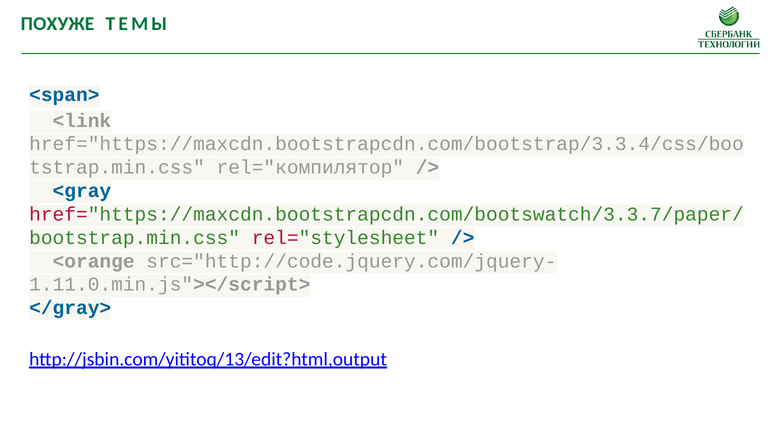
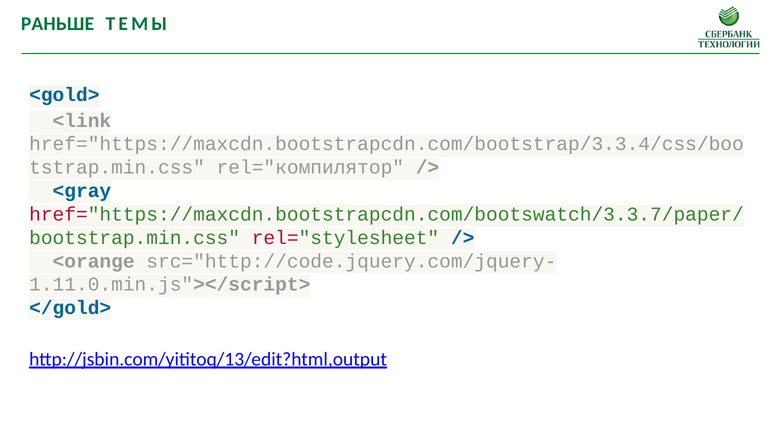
ПОХУЖЕ: ПОХУЖЕ -> РАНЬШЕ
<span>: <span> -> <gold>
</gray>: </gray> -> </gold>
